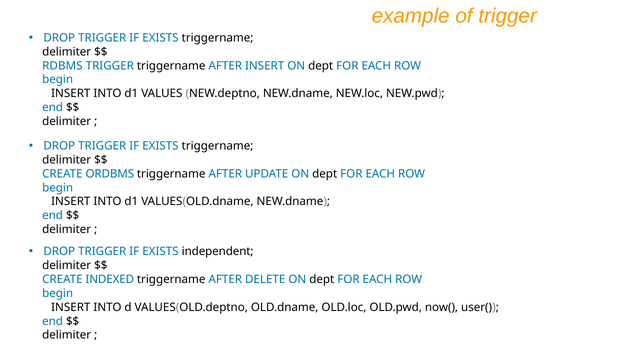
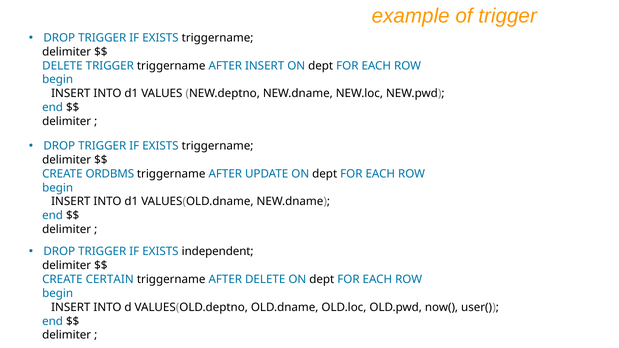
RDBMS at (62, 66): RDBMS -> DELETE
INDEXED: INDEXED -> CERTAIN
